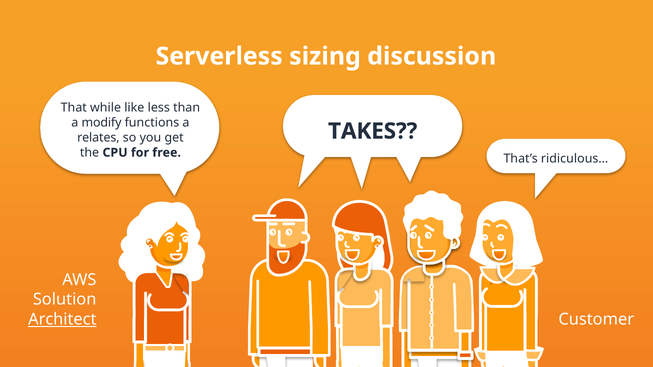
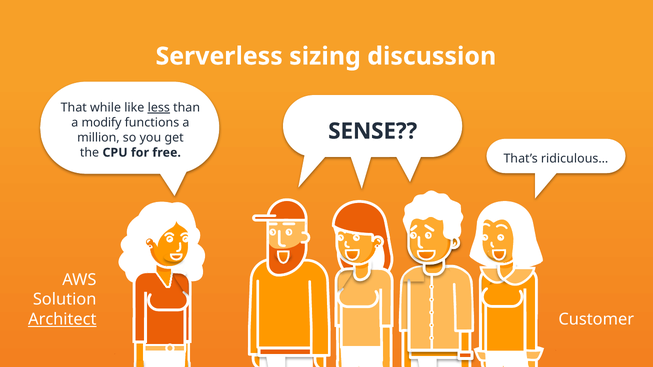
less underline: none -> present
TAKES: TAKES -> SENSE
relates: relates -> million
